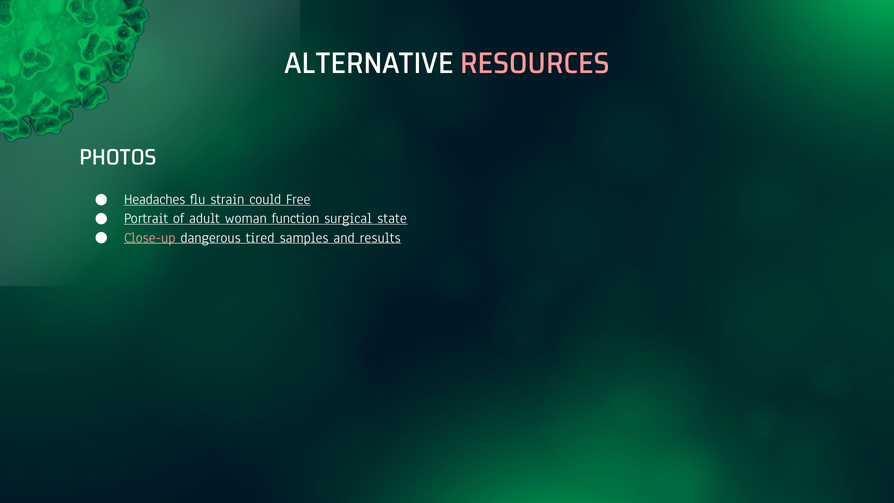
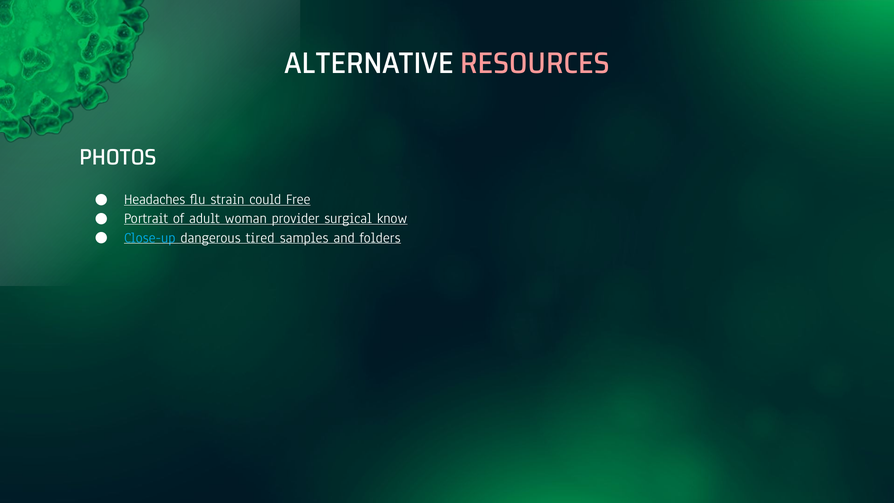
function: function -> provider
state: state -> know
Close-up colour: pink -> light blue
results: results -> folders
